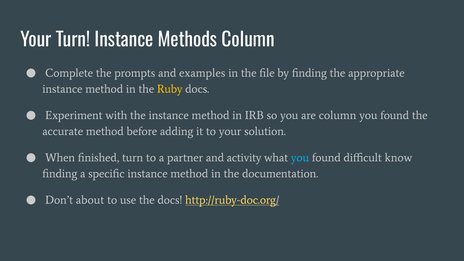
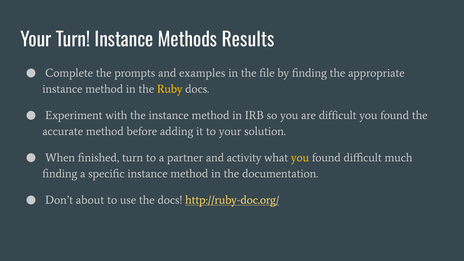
Methods Column: Column -> Results
are column: column -> difficult
you at (300, 158) colour: light blue -> yellow
know: know -> much
